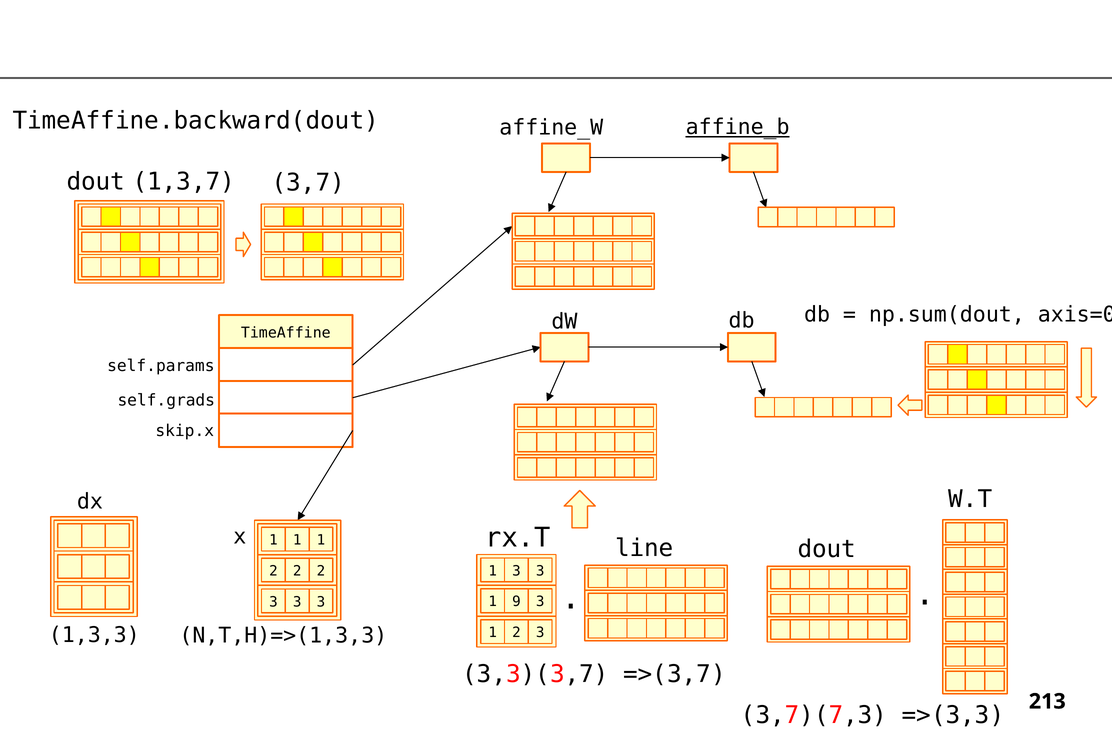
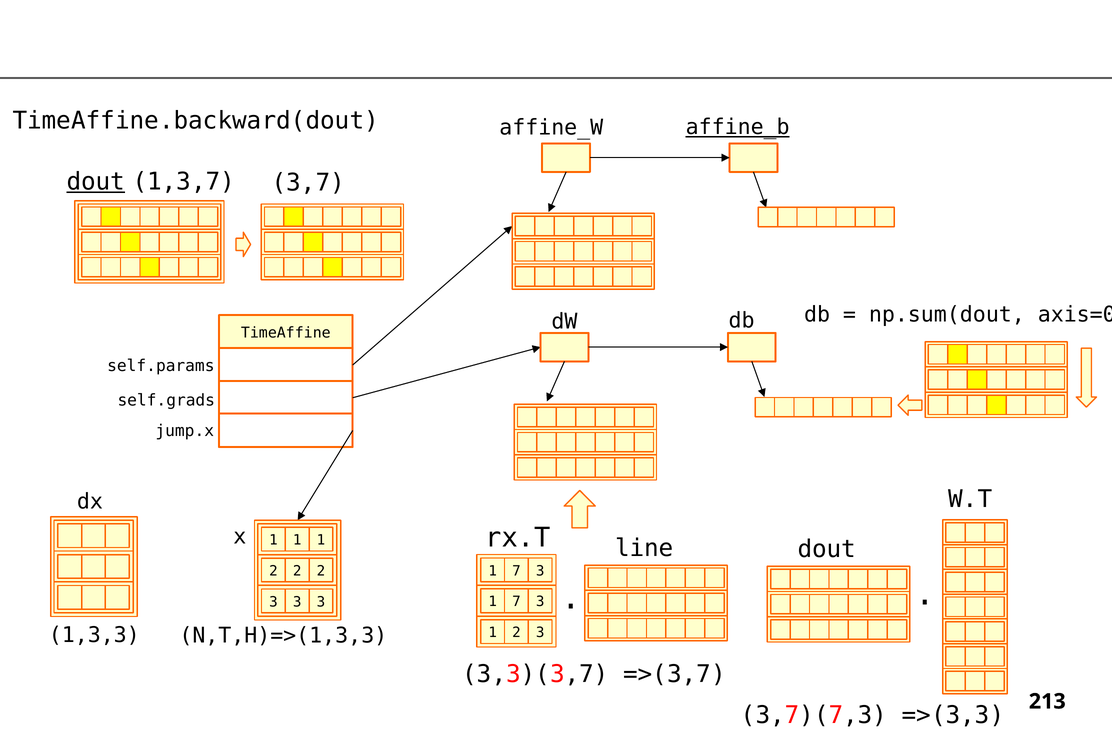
dout at (96, 181) underline: none -> present
skip.x: skip.x -> jump.x
3 at (516, 570): 3 -> 7
9 at (516, 601): 9 -> 7
